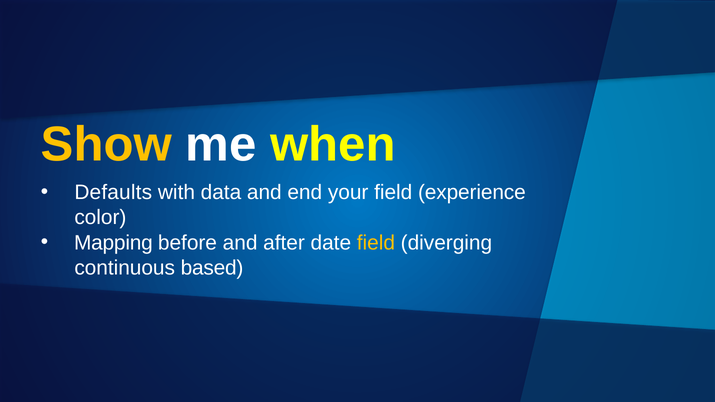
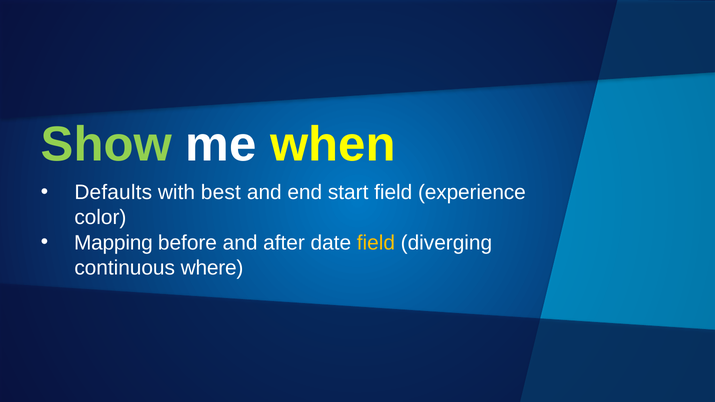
Show colour: yellow -> light green
data: data -> best
your: your -> start
based: based -> where
